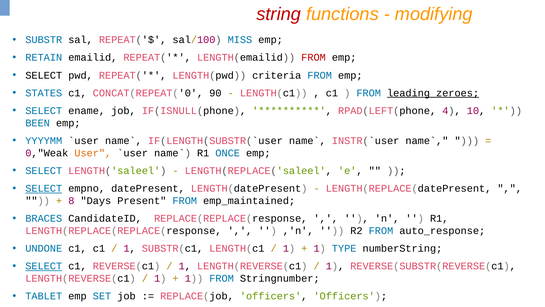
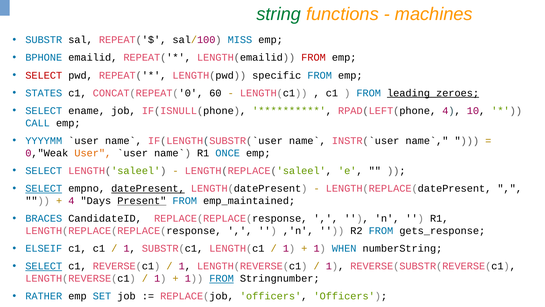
string colour: red -> green
modifying: modifying -> machines
RETAIN: RETAIN -> BPHONE
SELECT at (44, 75) colour: black -> red
criteria: criteria -> specific
90: 90 -> 60
BEEN: BEEN -> CALL
datePresent underline: none -> present
8 at (71, 201): 8 -> 4
Present underline: none -> present
auto_response: auto_response -> gets_response
UNDONE: UNDONE -> ELSEIF
TYPE: TYPE -> WHEN
FROM at (222, 278) underline: none -> present
TABLET: TABLET -> RATHER
